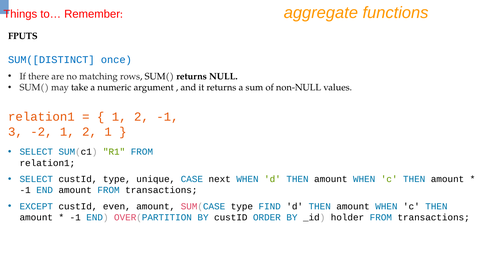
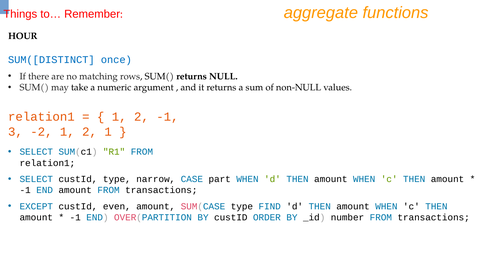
FPUTS: FPUTS -> HOUR
unique: unique -> narrow
next: next -> part
holder: holder -> number
